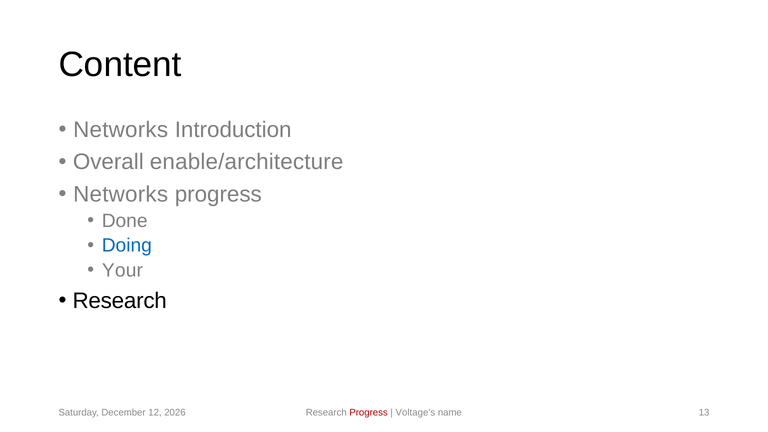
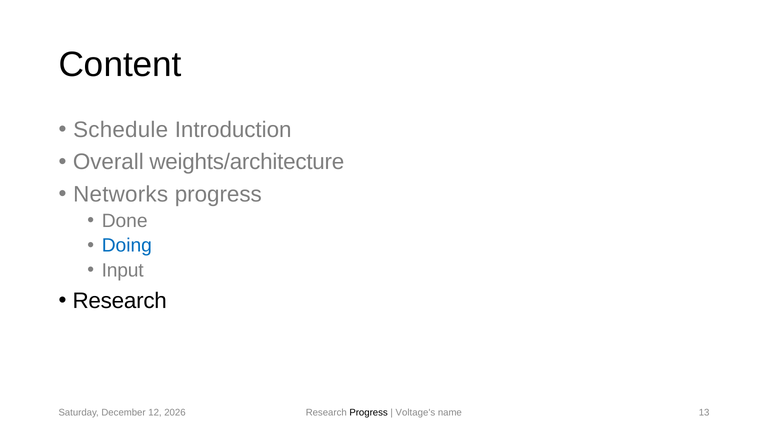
Networks at (121, 130): Networks -> Schedule
enable/architecture: enable/architecture -> weights/architecture
Your: Your -> Input
Progress at (369, 413) colour: red -> black
